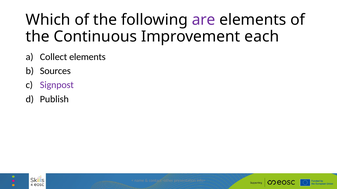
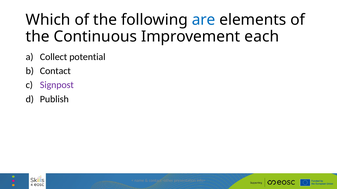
are colour: purple -> blue
Collect elements: elements -> potential
Sources at (55, 71): Sources -> Contact
